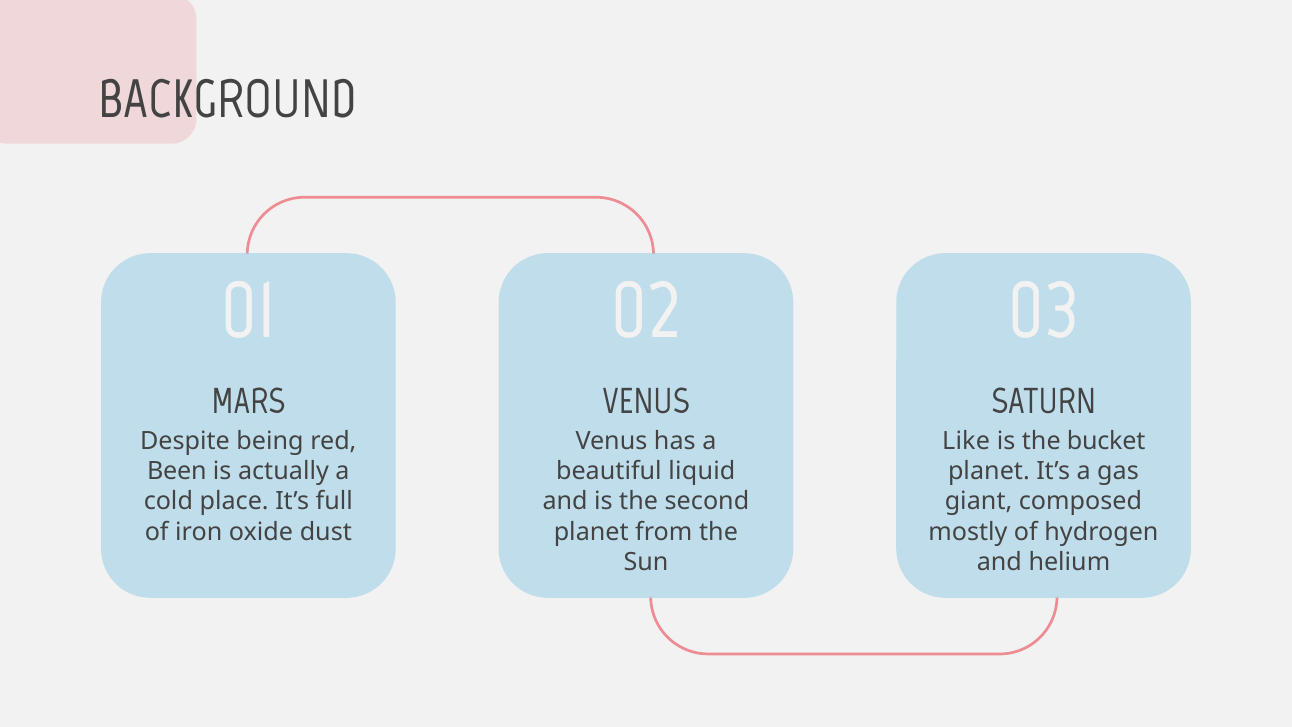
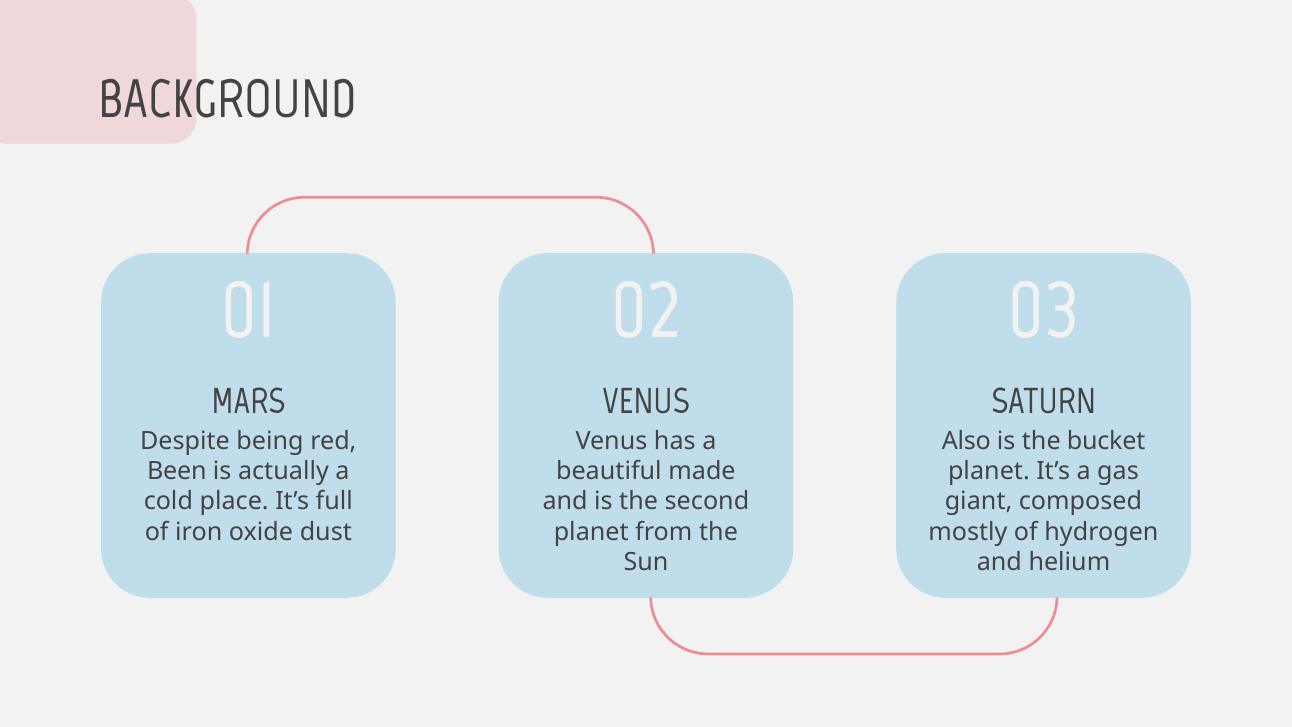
Like: Like -> Also
liquid: liquid -> made
